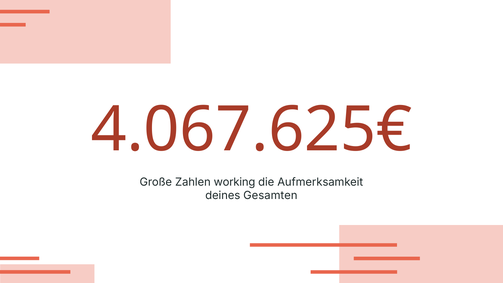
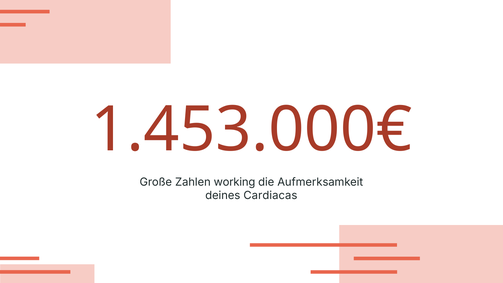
4.067.625€: 4.067.625€ -> 1.453.000€
Gesamten: Gesamten -> Cardiacas
